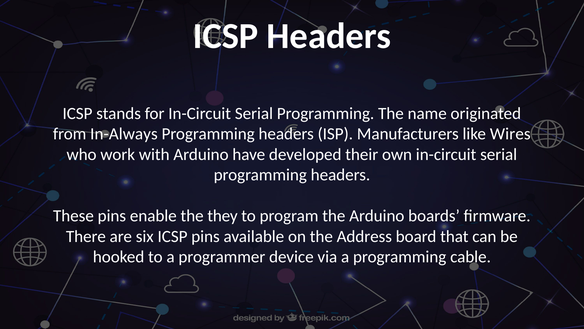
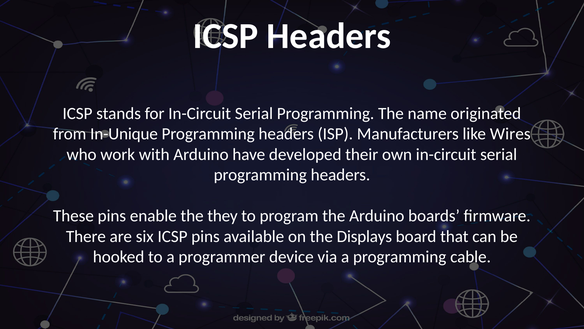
In-Always: In-Always -> In-Unique
Address: Address -> Displays
